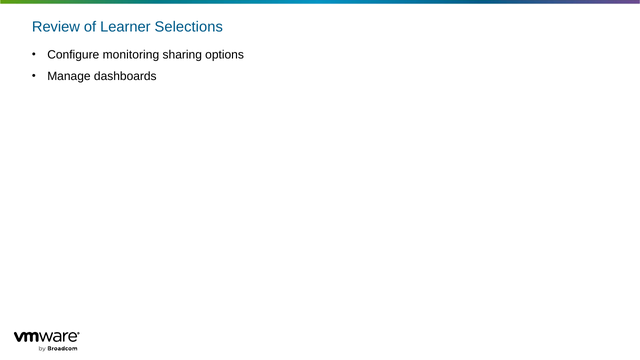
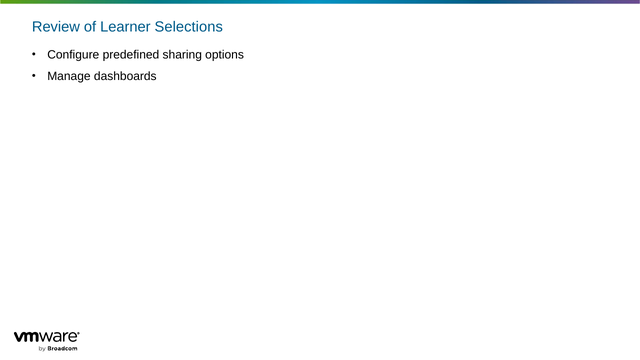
monitoring: monitoring -> predefined
